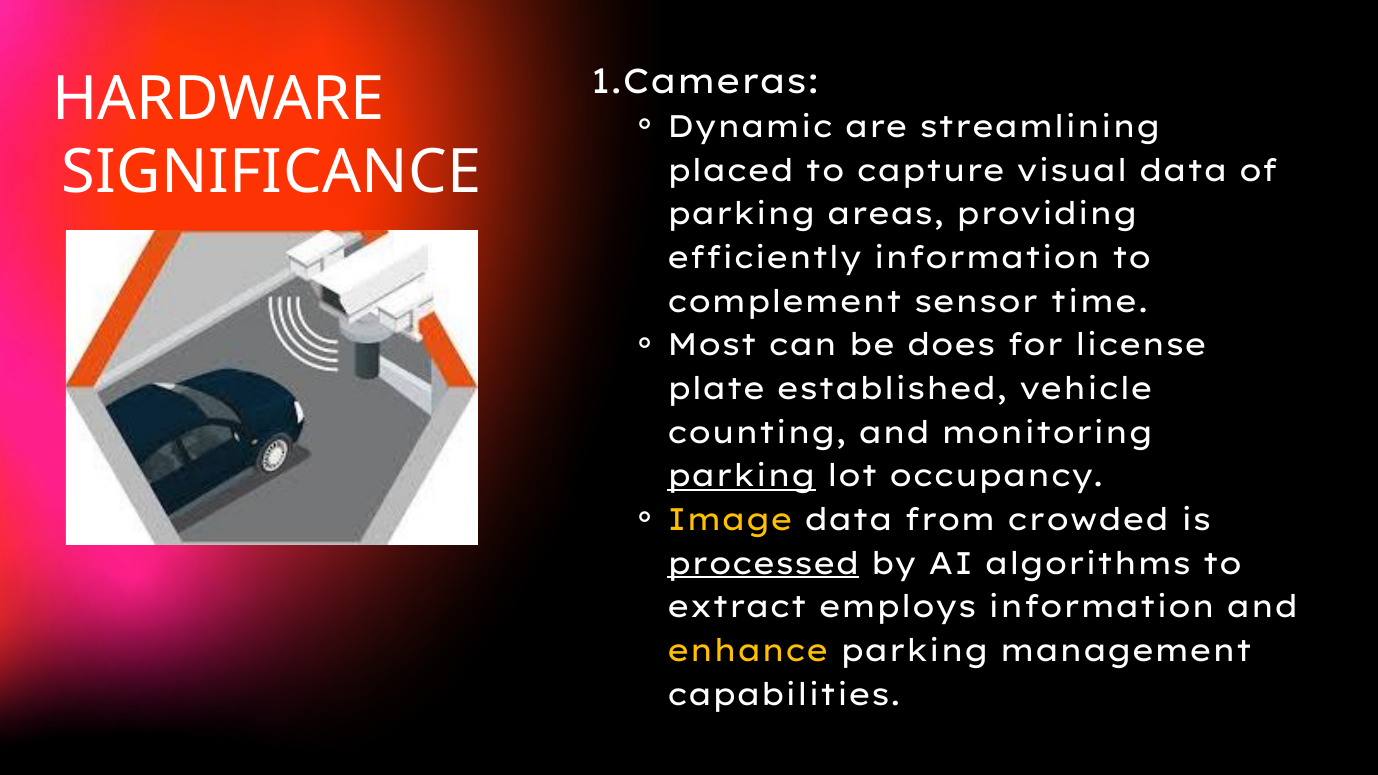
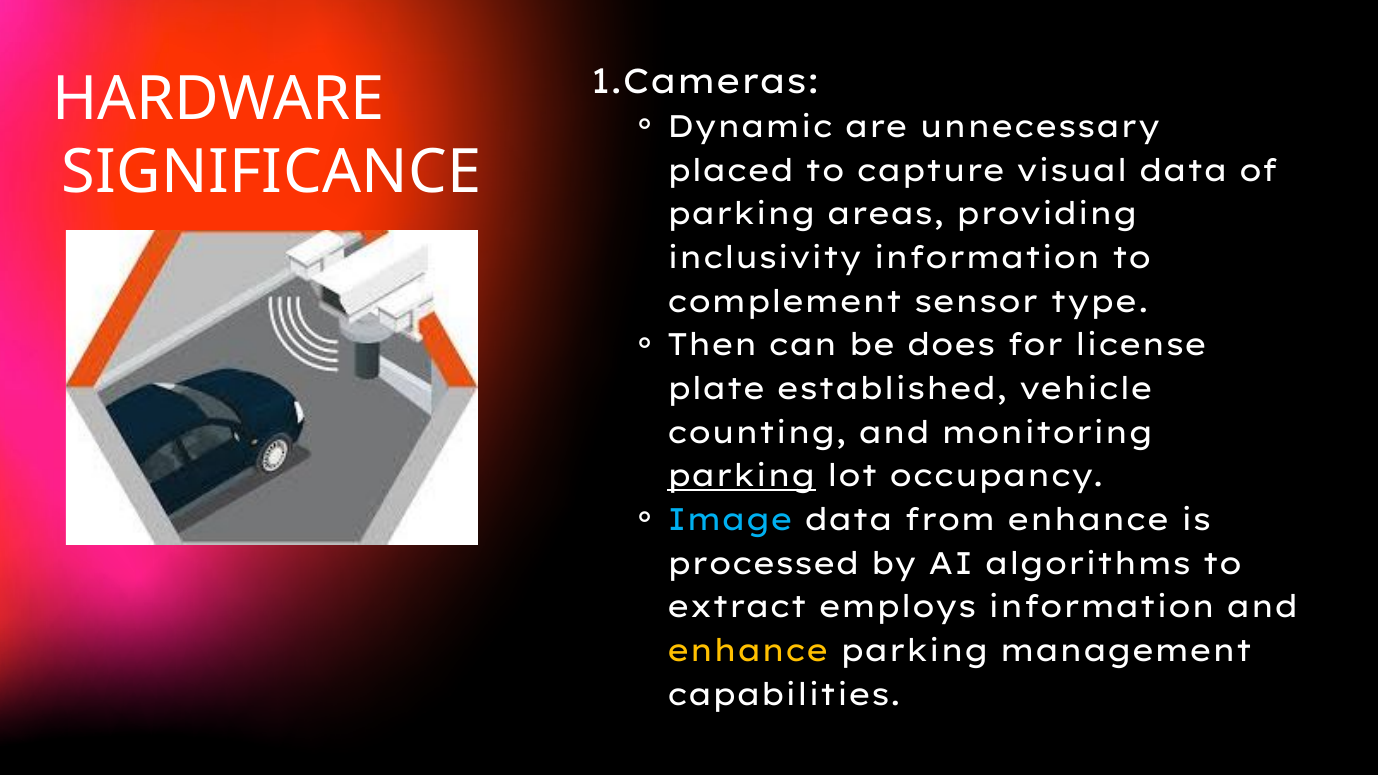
streamlining: streamlining -> unnecessary
efficiently: efficiently -> inclusivity
time: time -> type
Most: Most -> Then
Image colour: yellow -> light blue
from crowded: crowded -> enhance
processed underline: present -> none
